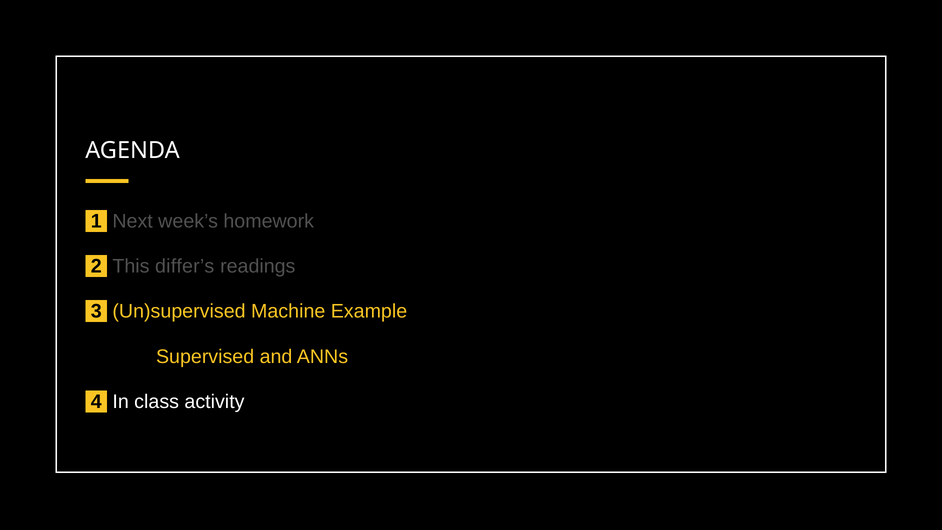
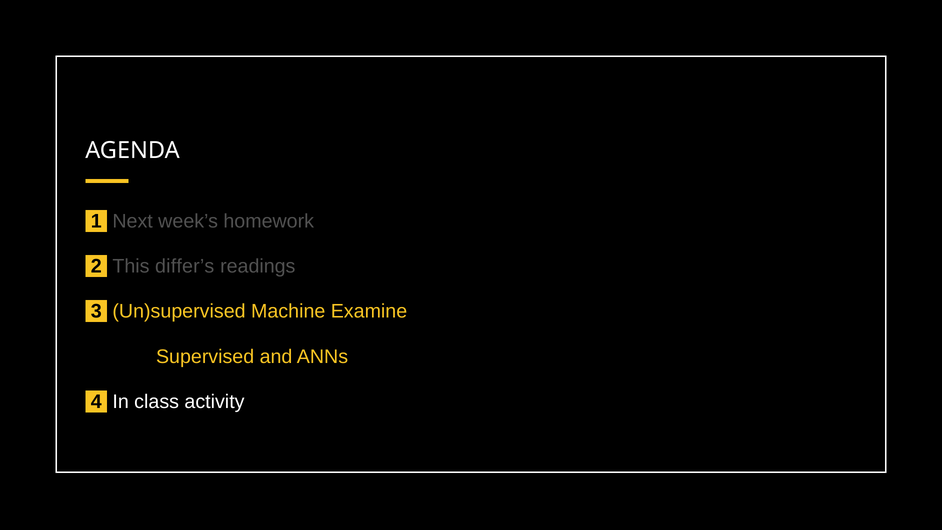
Example: Example -> Examine
